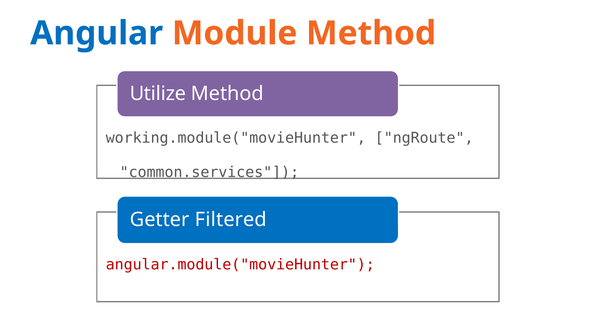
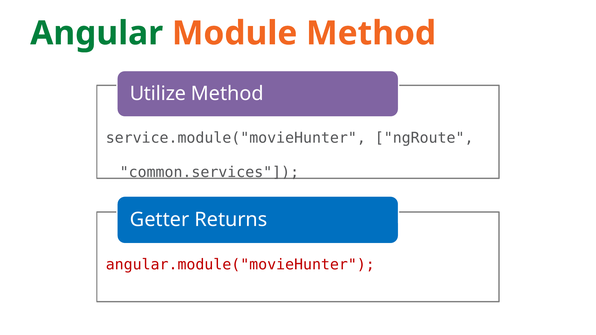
Angular colour: blue -> green
working.module("movieHunter: working.module("movieHunter -> service.module("movieHunter
Filtered: Filtered -> Returns
